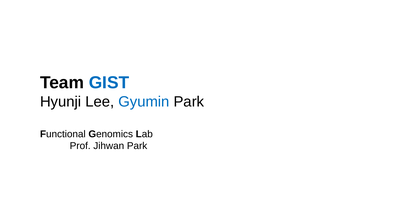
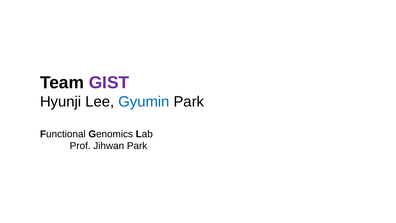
GIST colour: blue -> purple
